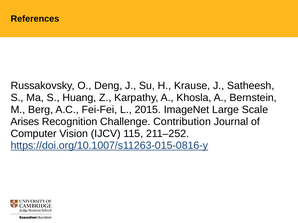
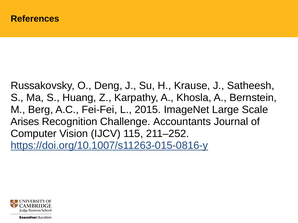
Contribution: Contribution -> Accountants
